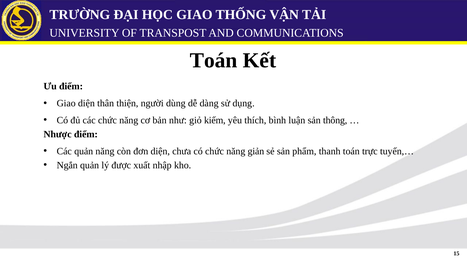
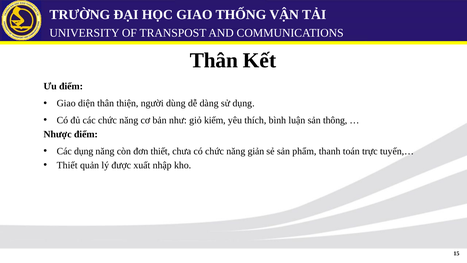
Toán at (214, 60): Toán -> Thân
Các quản: quản -> dụng
đơn diện: diện -> thiết
Ngắn at (67, 165): Ngắn -> Thiết
